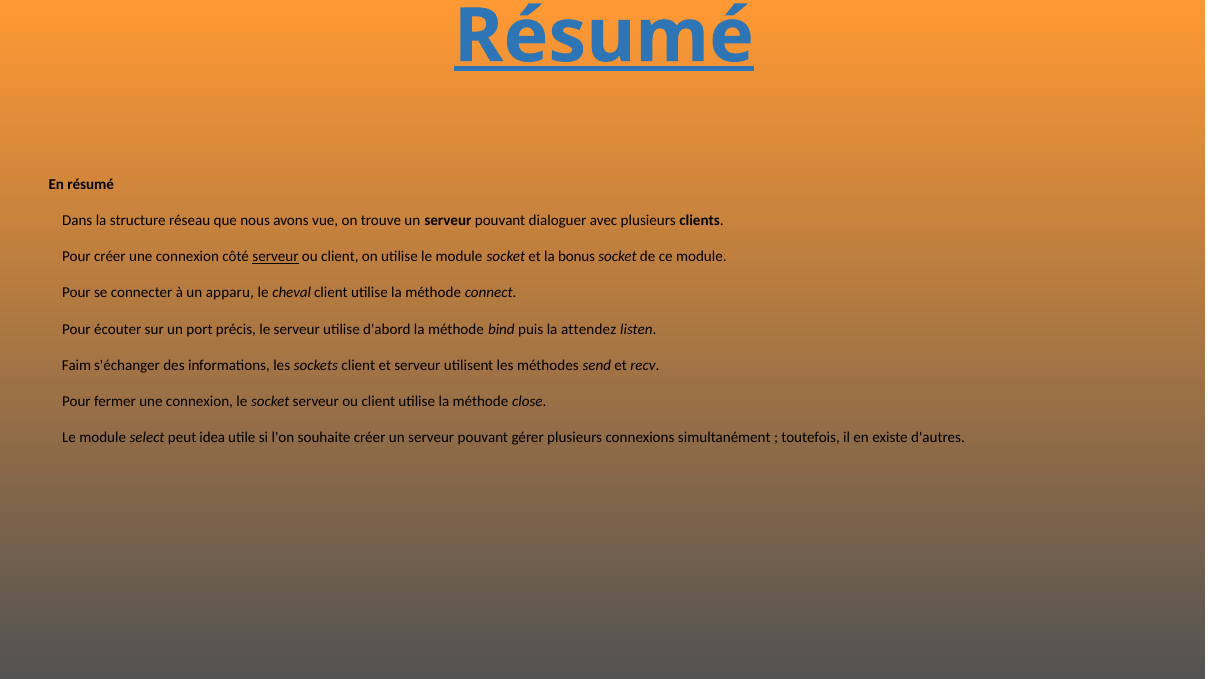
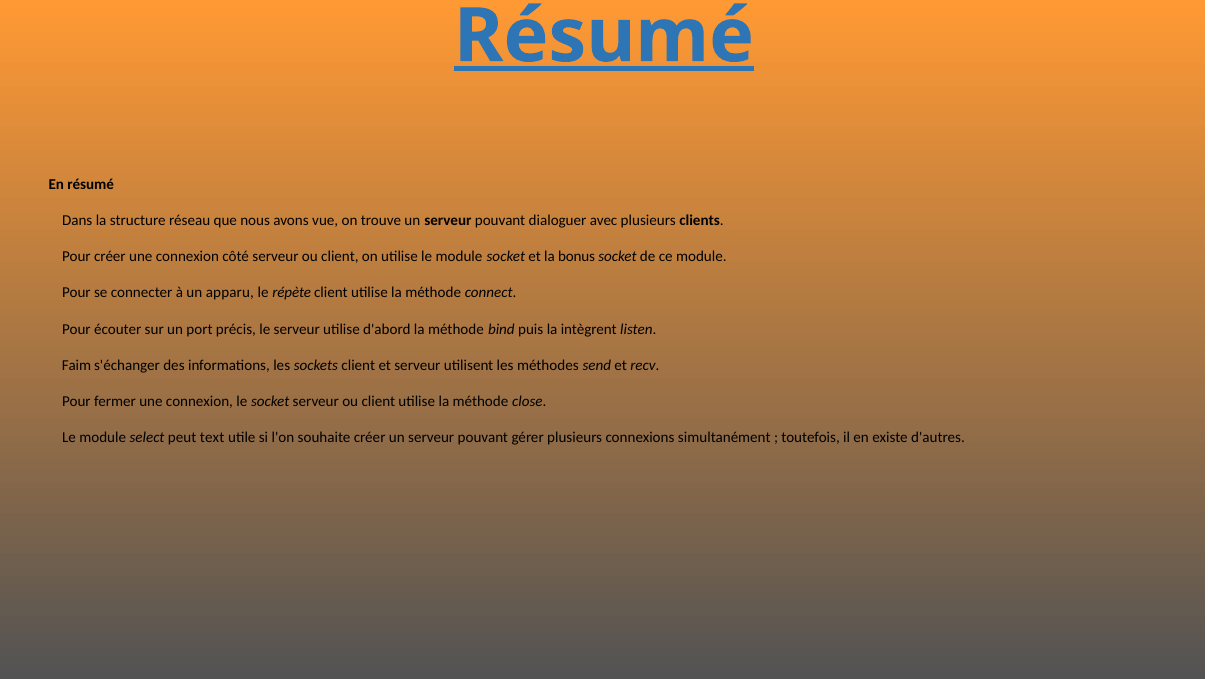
serveur at (276, 257) underline: present -> none
cheval: cheval -> répète
attendez: attendez -> intègrent
idea: idea -> text
